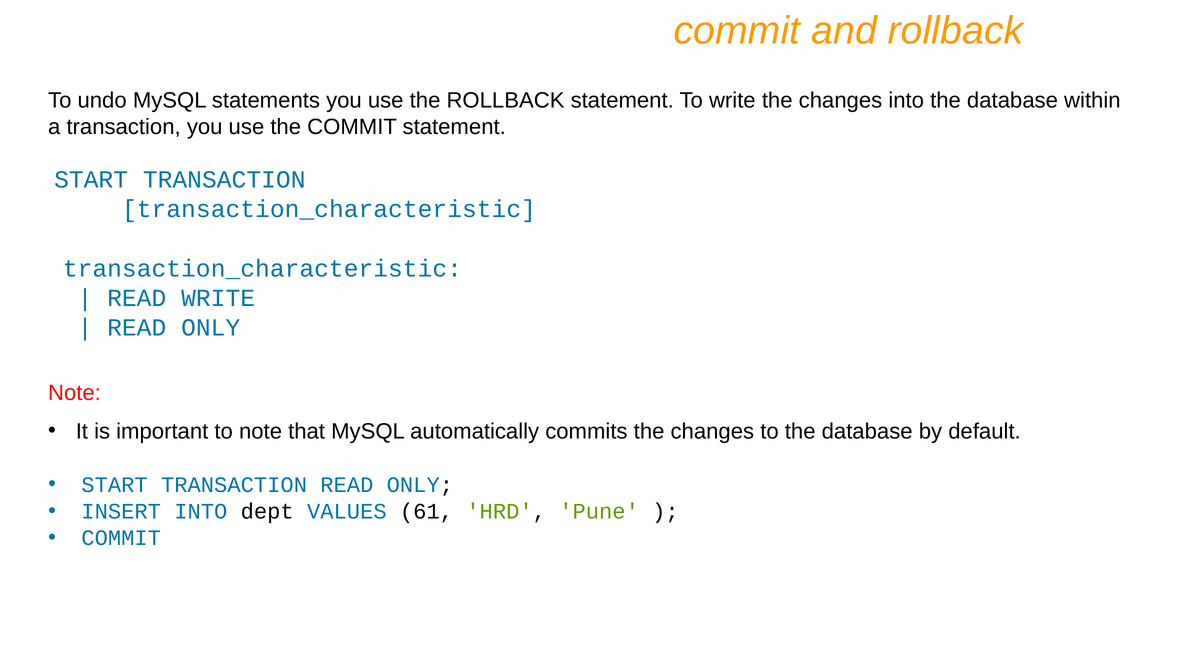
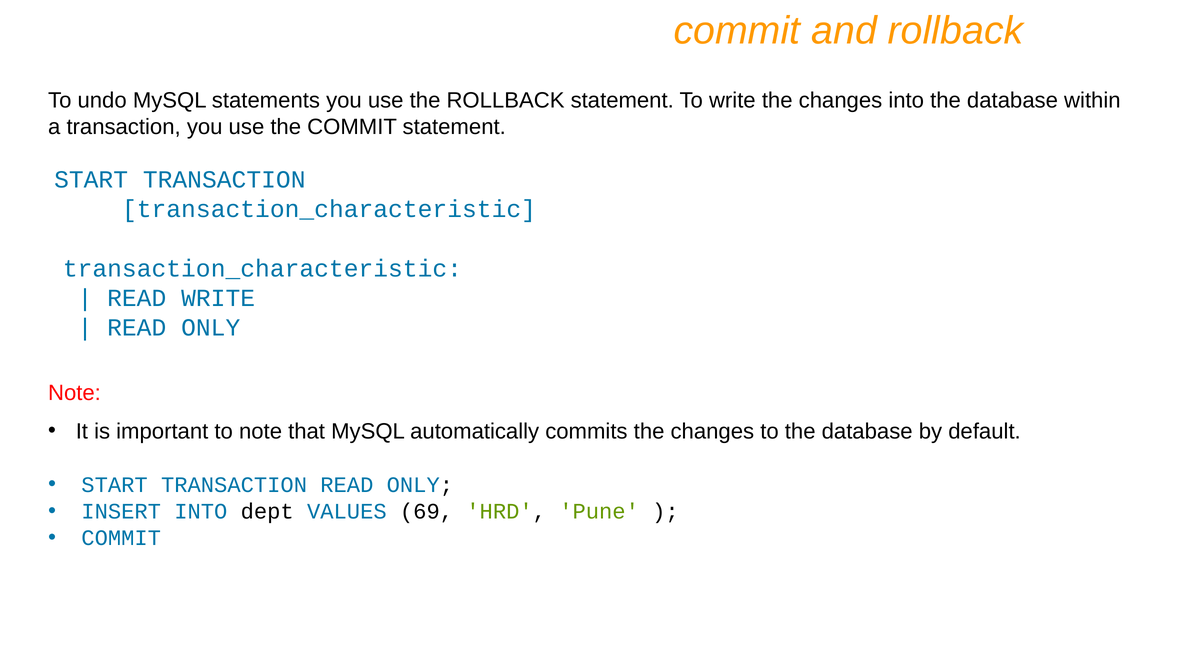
61: 61 -> 69
